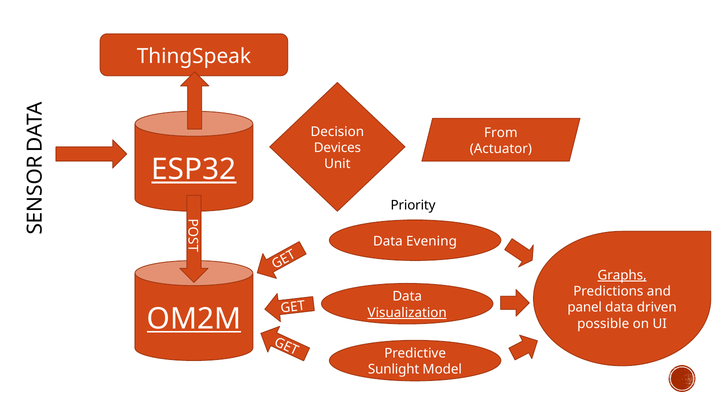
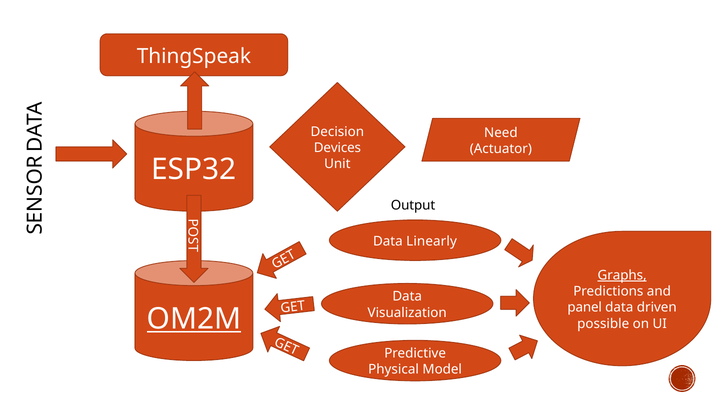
From: From -> Need
ESP32 underline: present -> none
Priority: Priority -> Output
Evening: Evening -> Linearly
Visualization underline: present -> none
Sunlight: Sunlight -> Physical
